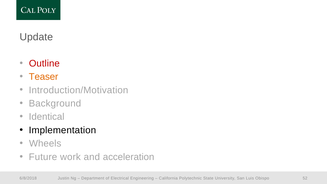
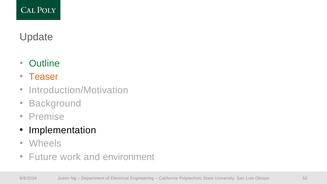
Outline colour: red -> green
Identical: Identical -> Premise
acceleration: acceleration -> environment
